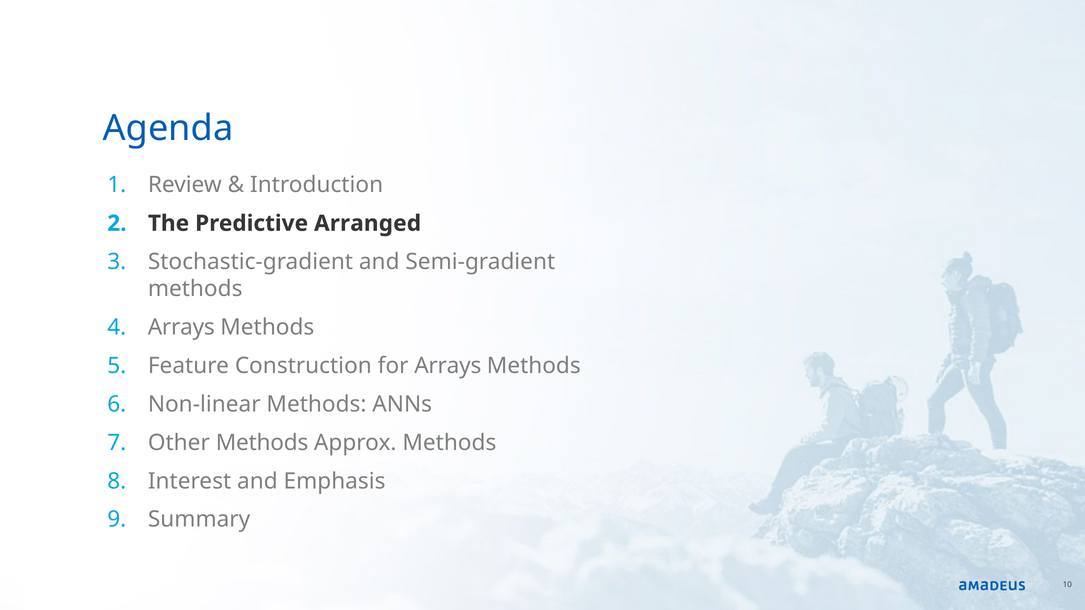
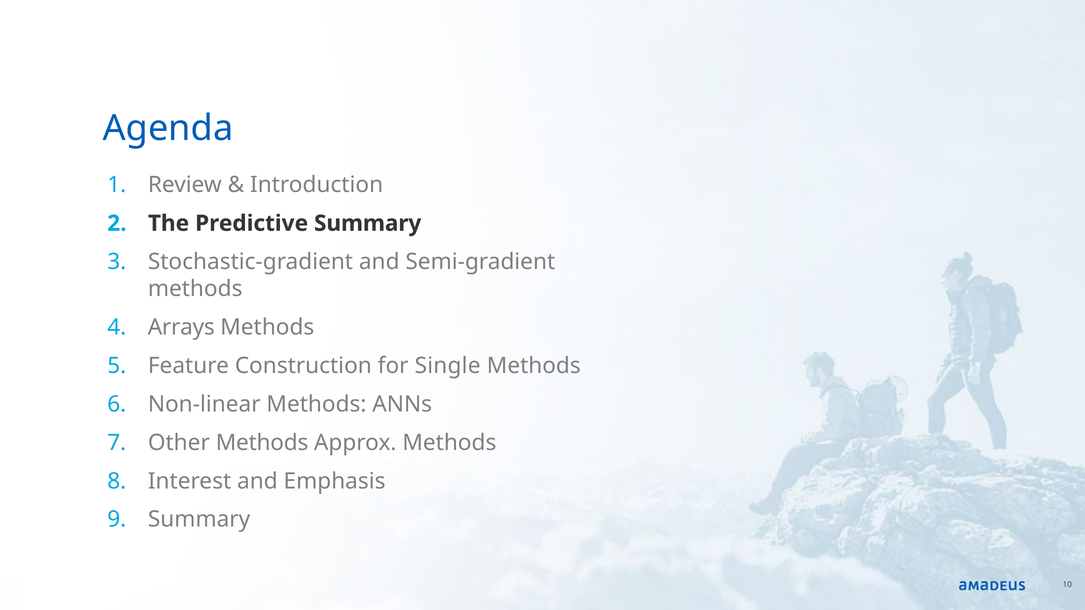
Predictive Arranged: Arranged -> Summary
for Arrays: Arrays -> Single
